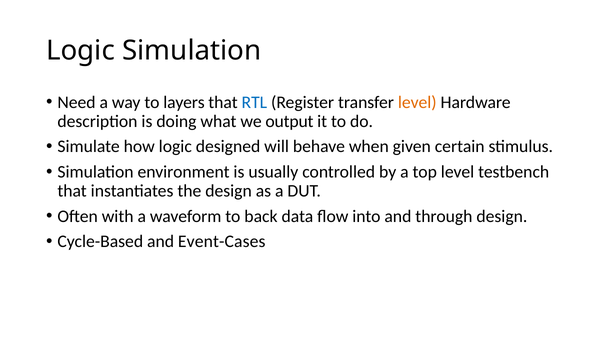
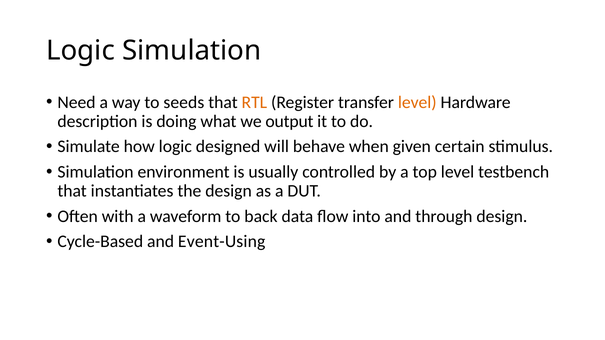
layers: layers -> seeds
RTL colour: blue -> orange
Event-Cases: Event-Cases -> Event-Using
